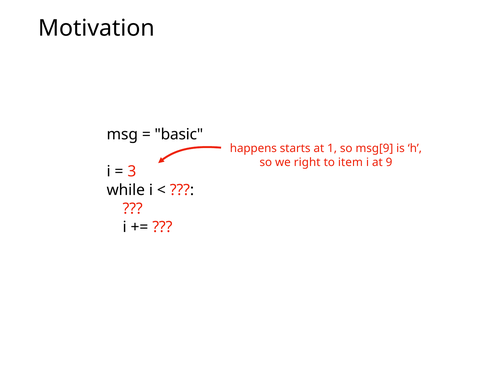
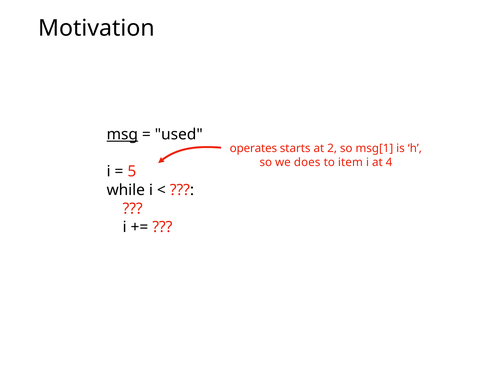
msg underline: none -> present
basic: basic -> used
happens: happens -> operates
1: 1 -> 2
msg[9: msg[9 -> msg[1
right: right -> does
9: 9 -> 4
3: 3 -> 5
